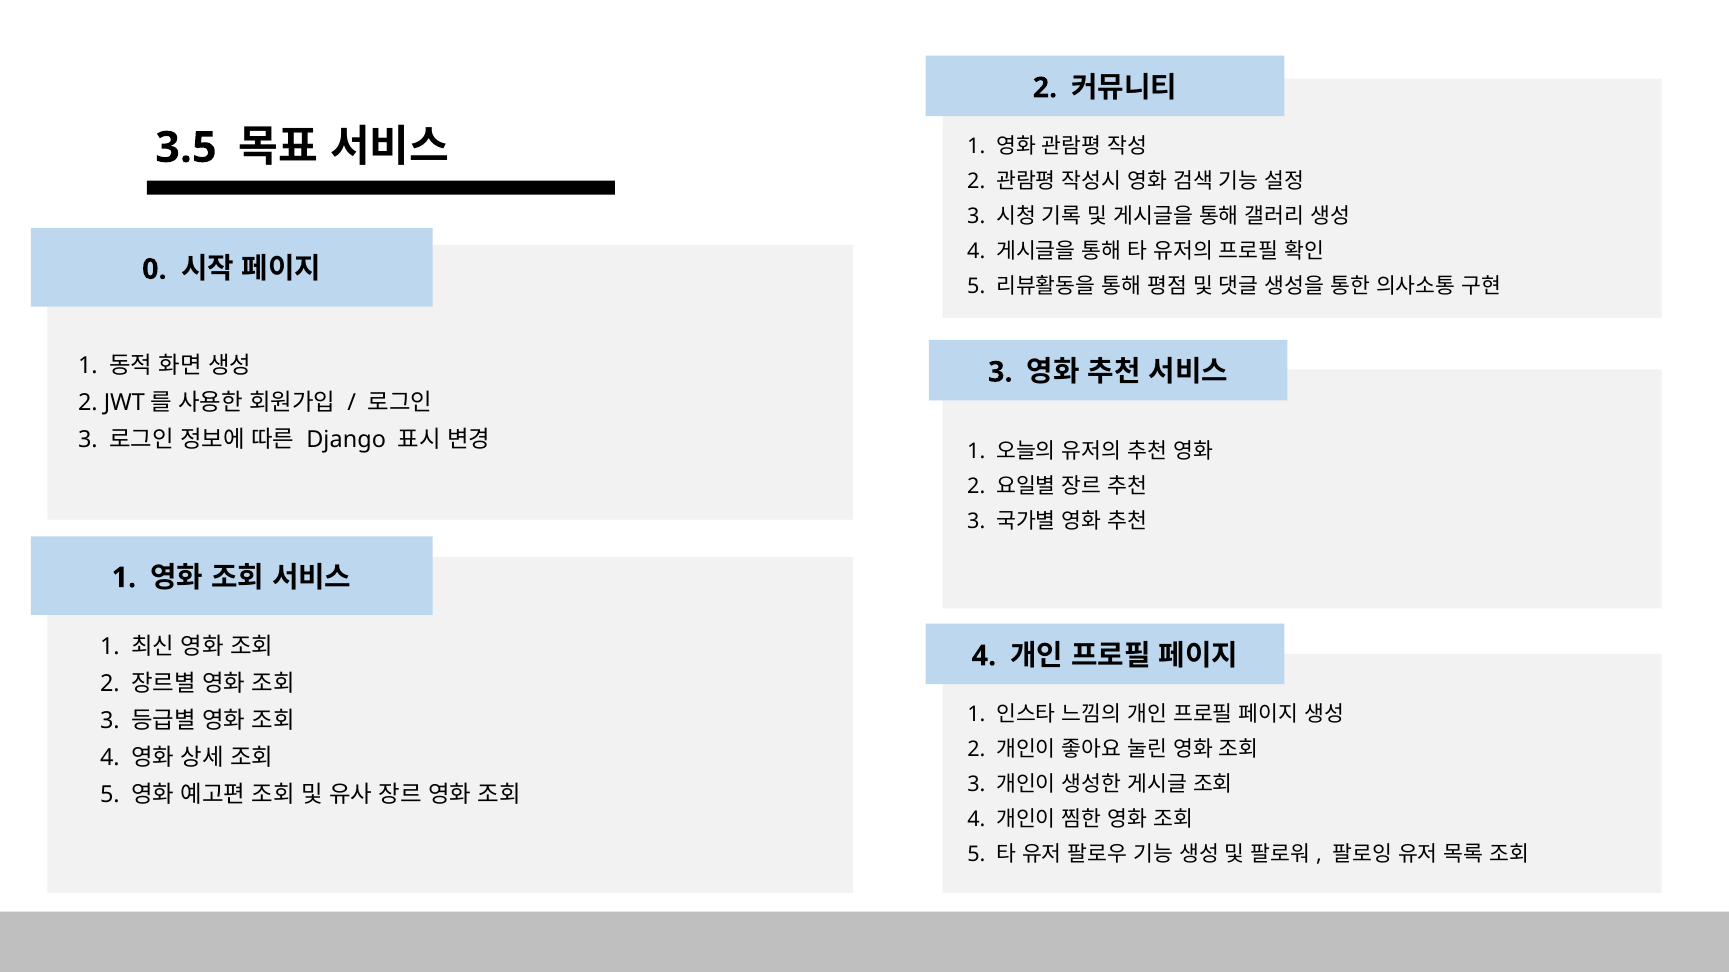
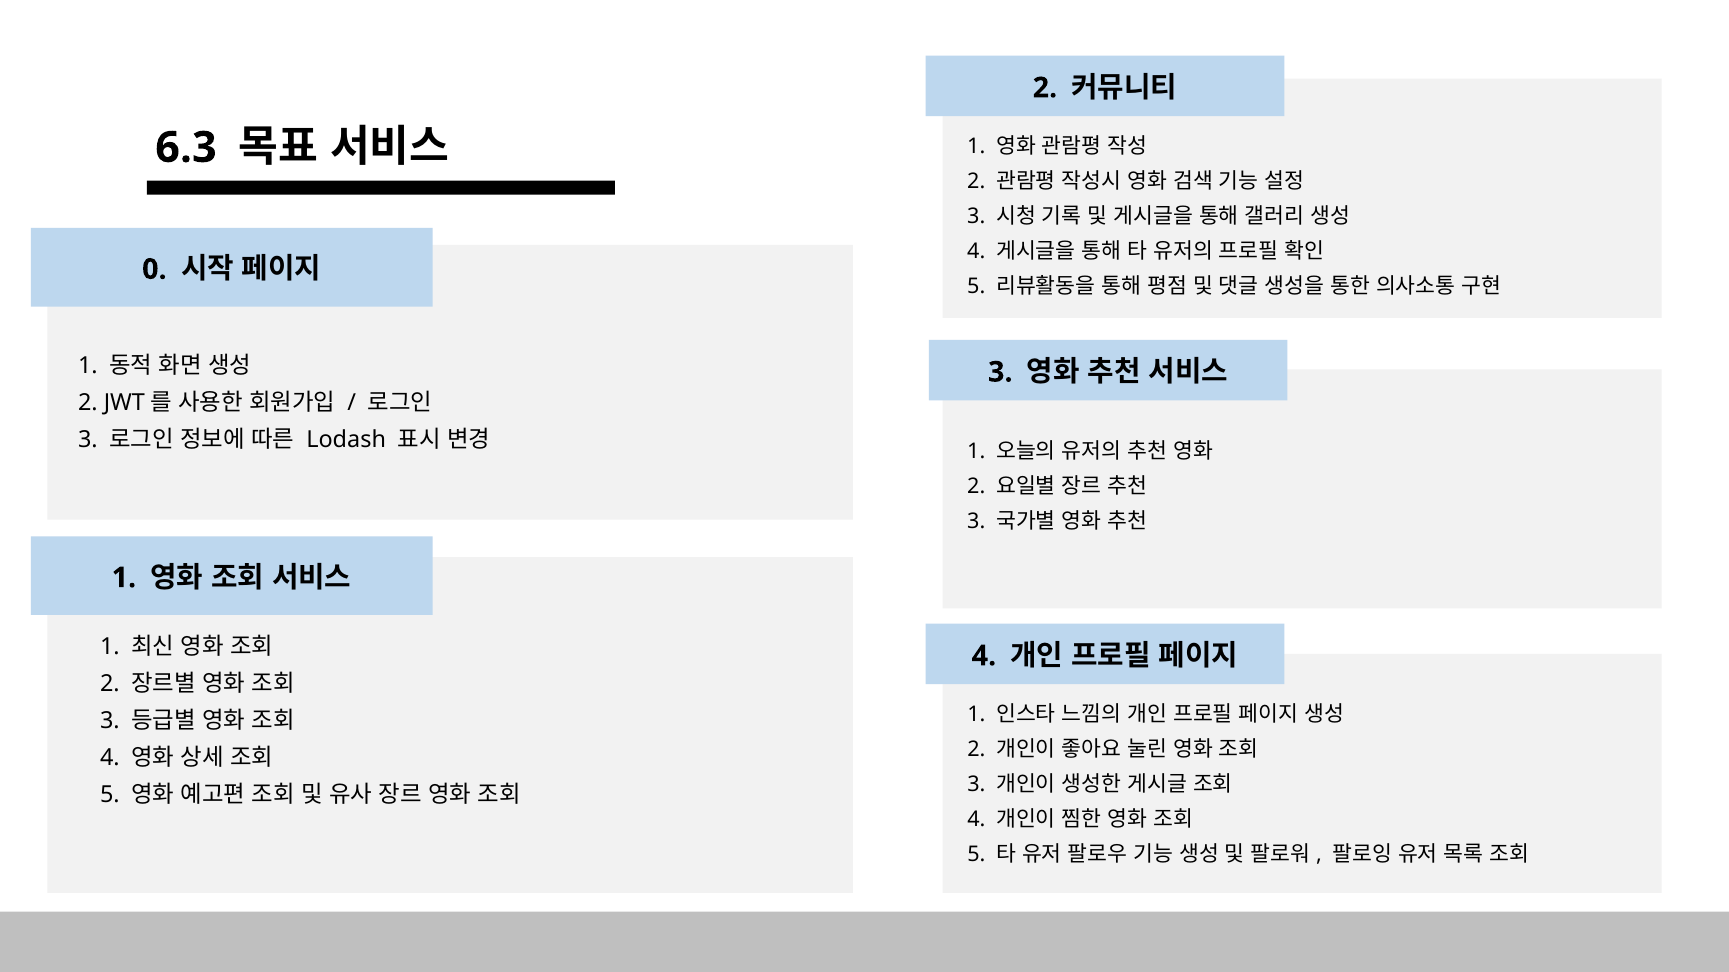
3.5: 3.5 -> 6.3
Django: Django -> Lodash
